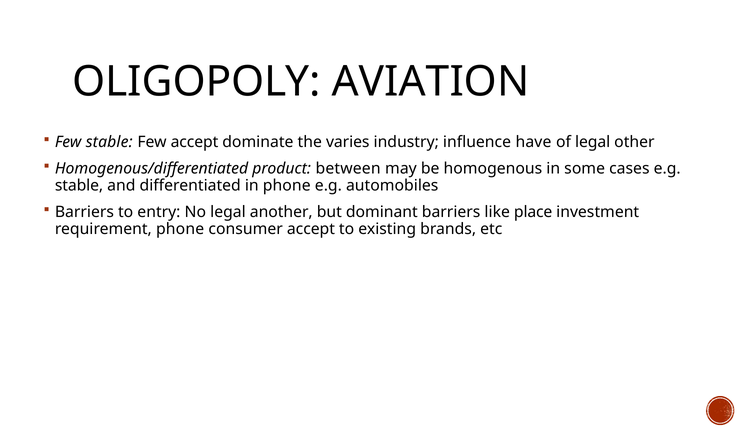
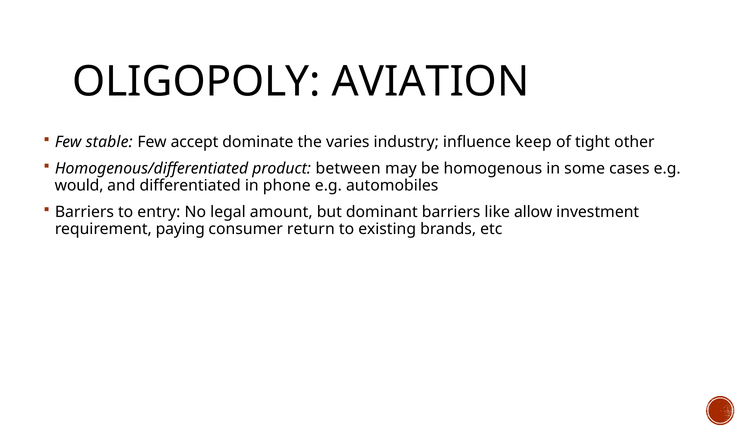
have: have -> keep
of legal: legal -> tight
stable at (79, 186): stable -> would
another: another -> amount
place: place -> allow
requirement phone: phone -> paying
consumer accept: accept -> return
